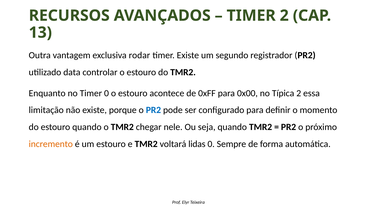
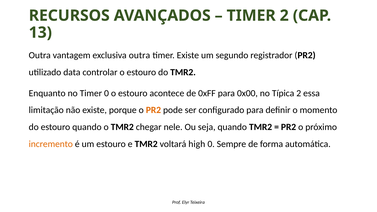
exclusiva rodar: rodar -> outra
PR2 at (153, 110) colour: blue -> orange
lidas: lidas -> high
